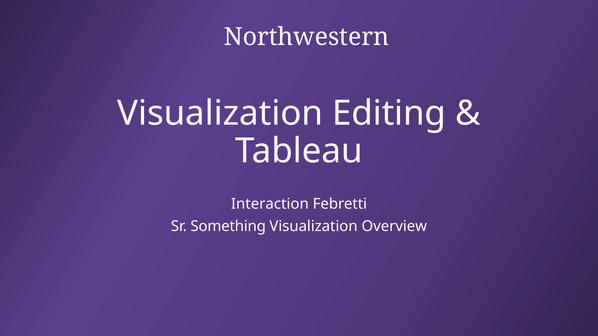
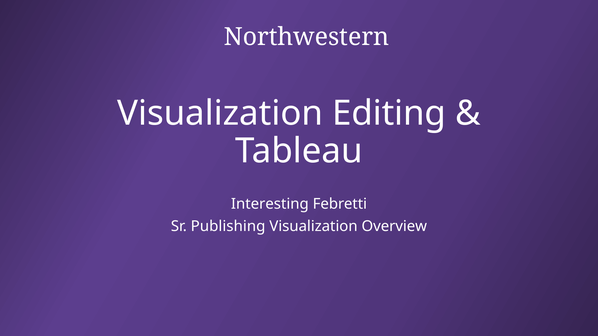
Interaction: Interaction -> Interesting
Something: Something -> Publishing
